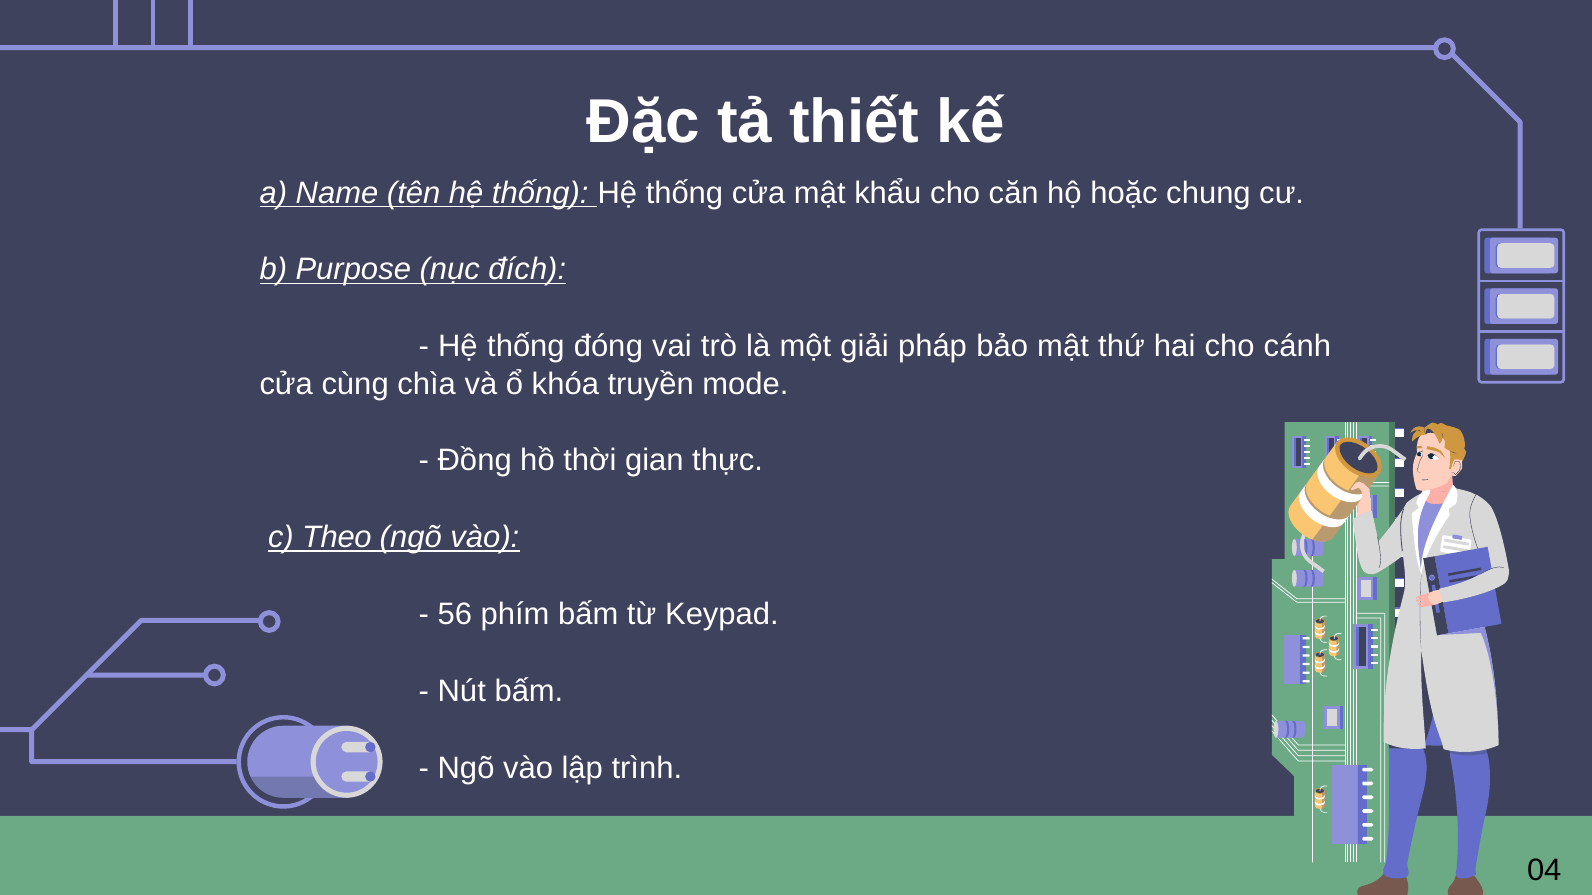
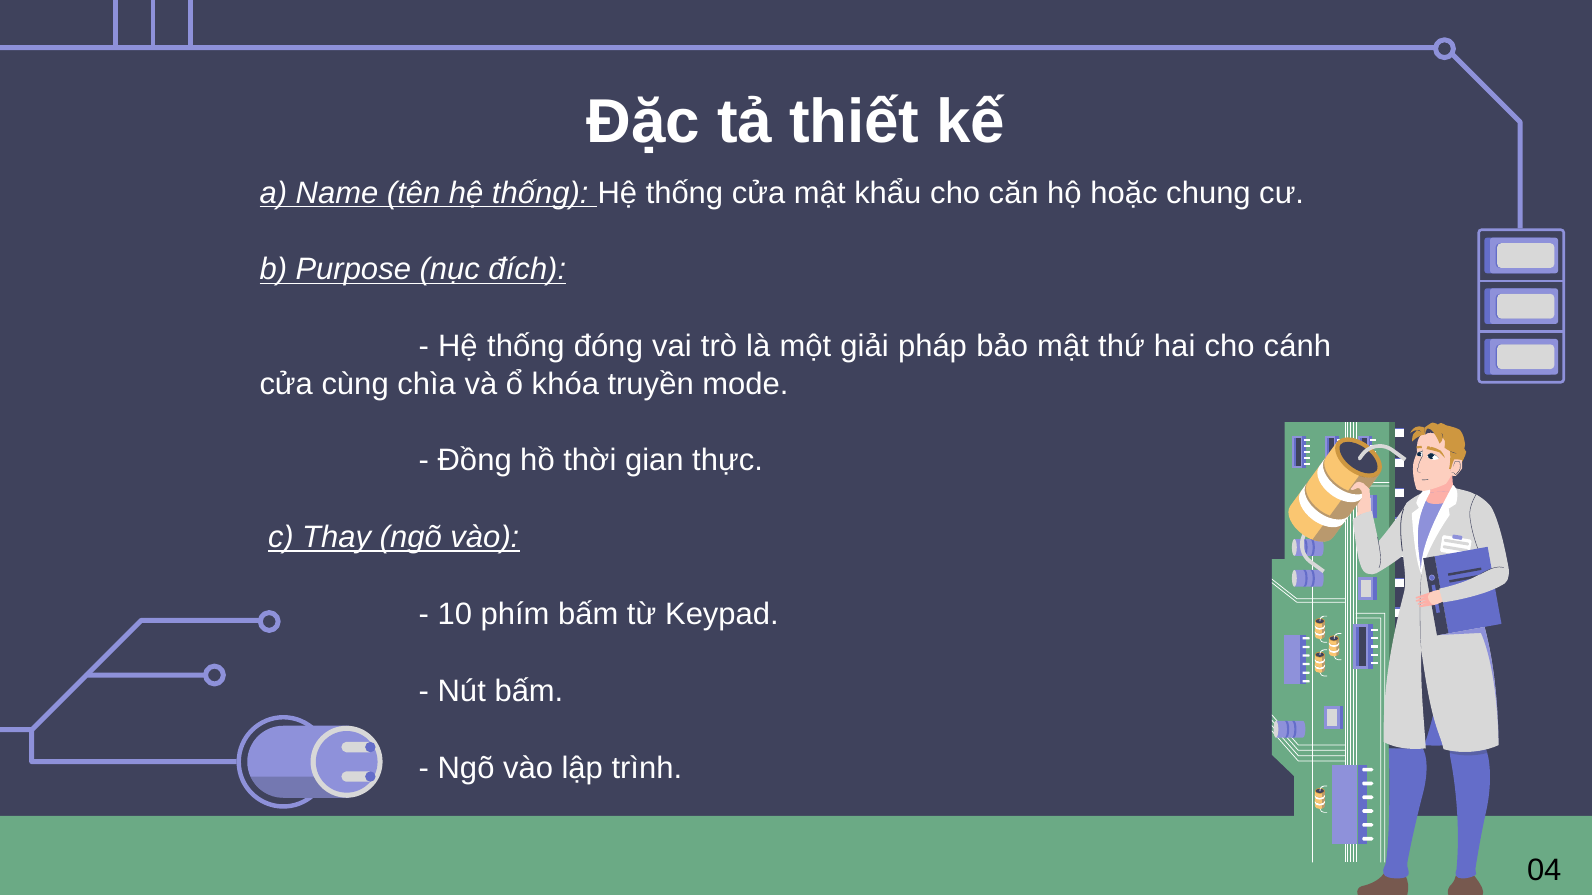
Theo: Theo -> Thay
56: 56 -> 10
